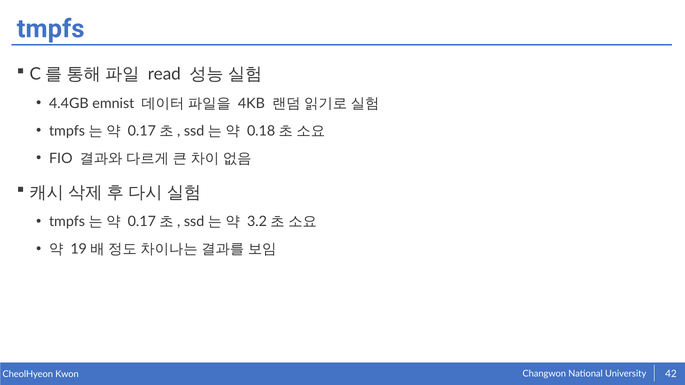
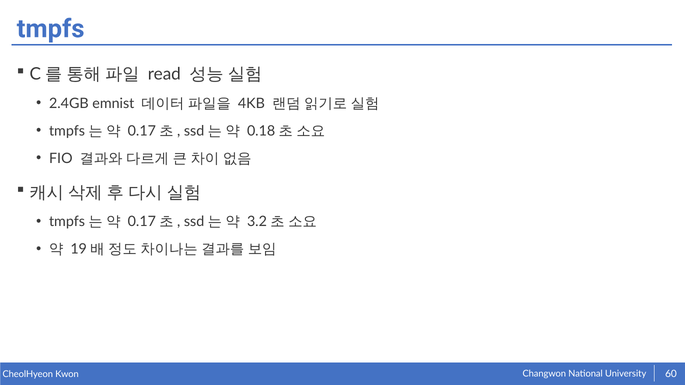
4.4GB: 4.4GB -> 2.4GB
42: 42 -> 60
